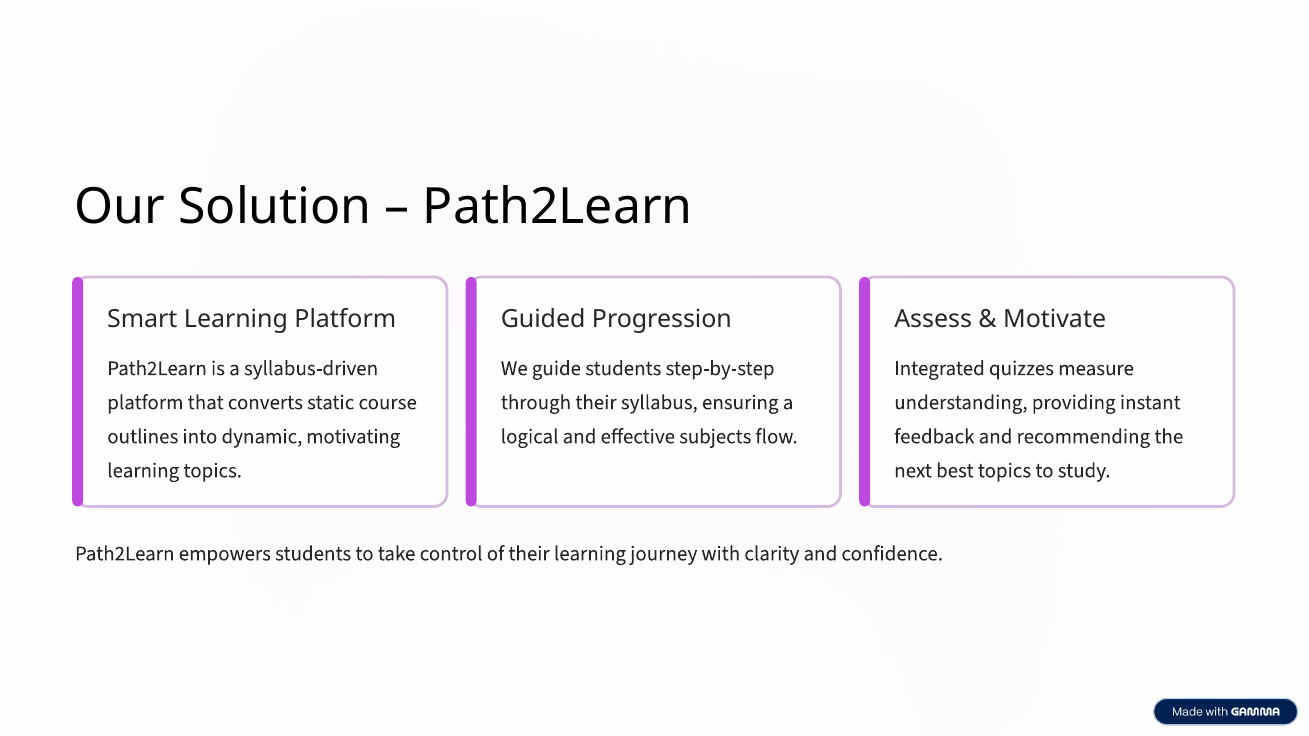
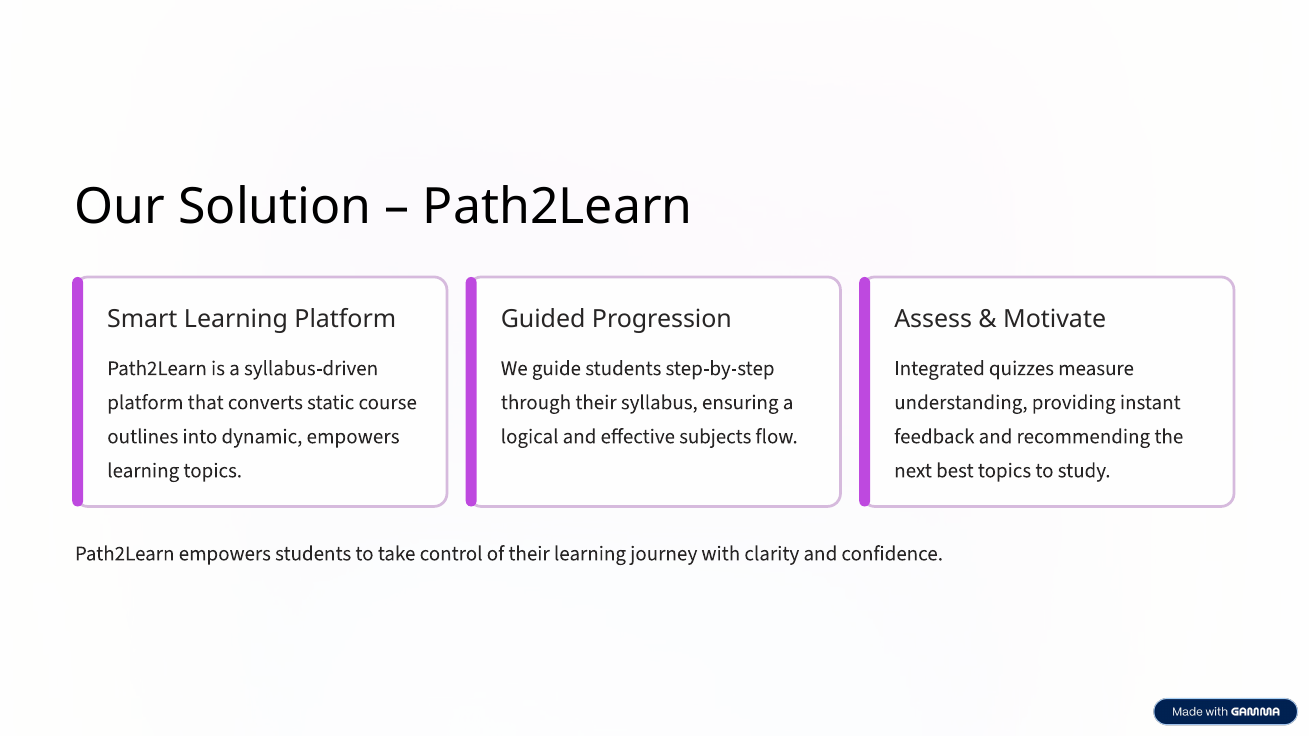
dynamic motivating: motivating -> empowers
